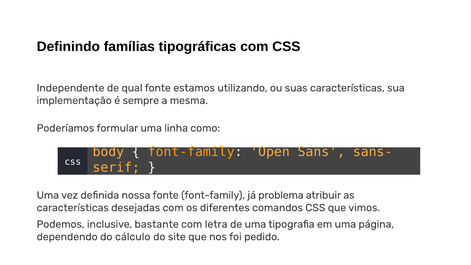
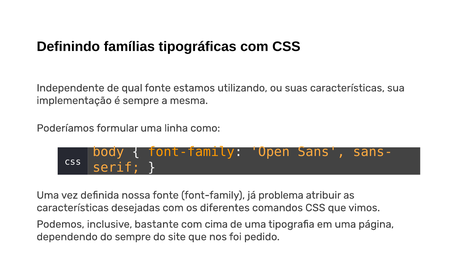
letra: letra -> cima
do cálculo: cálculo -> sempre
